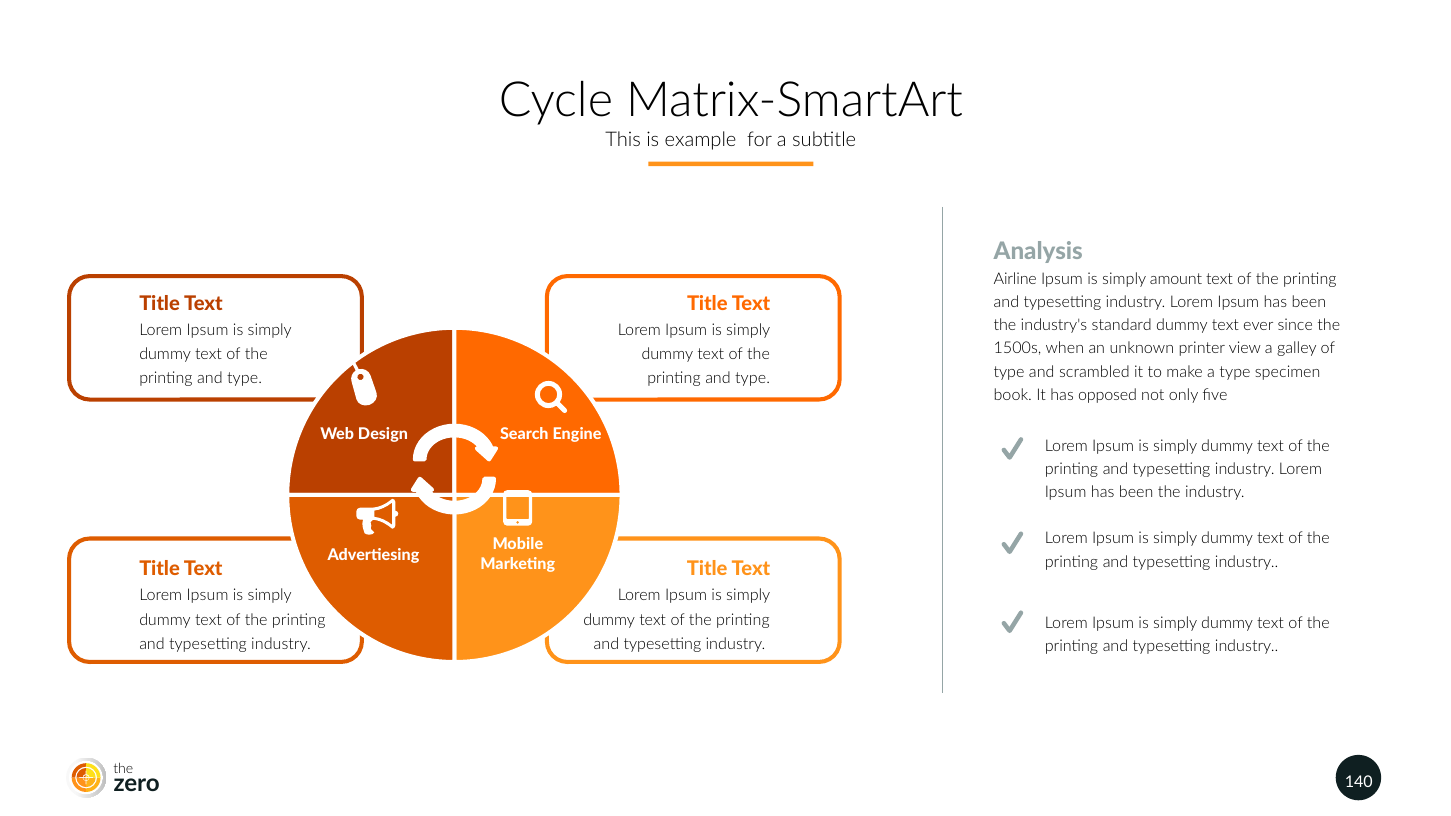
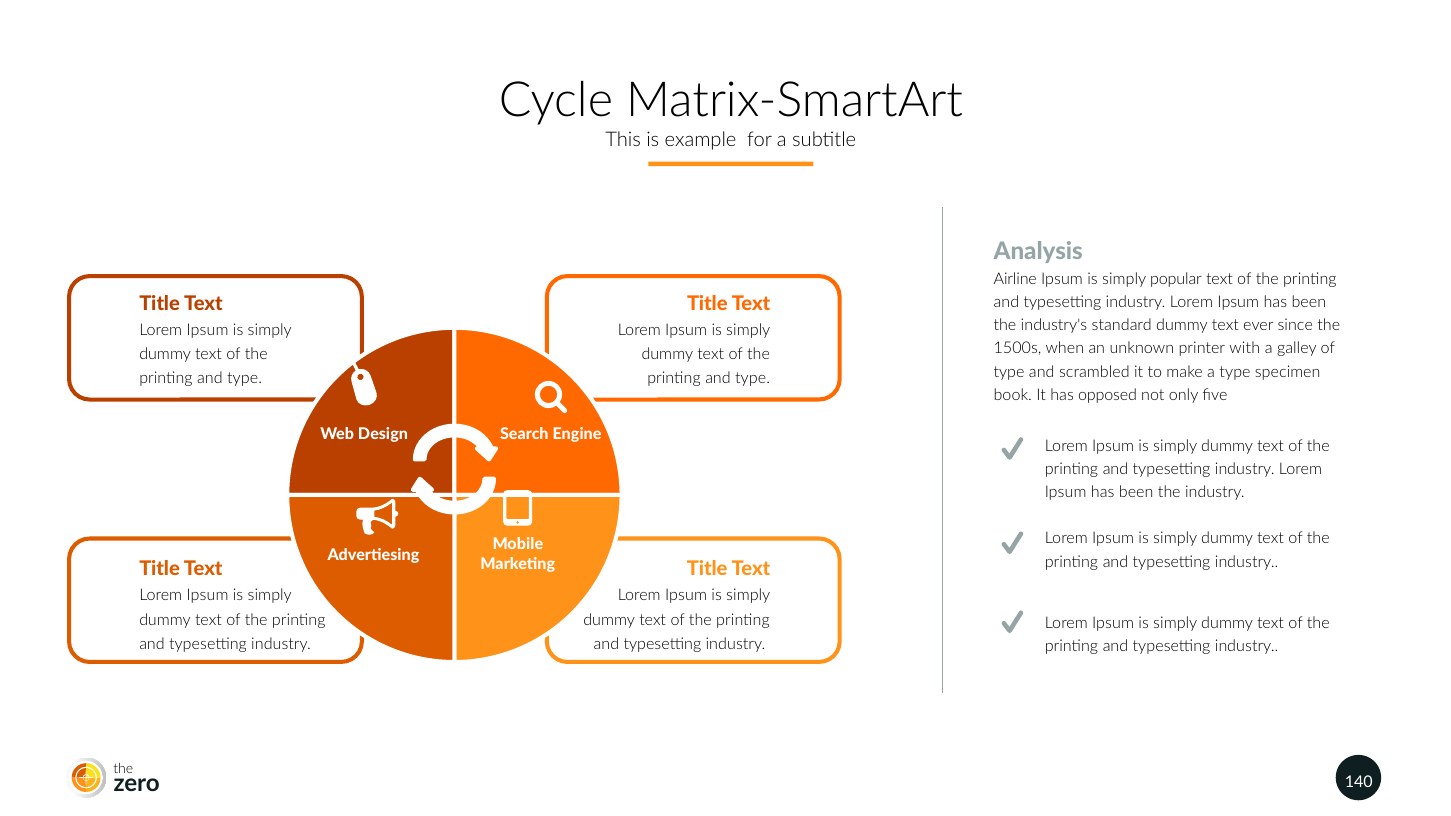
amount: amount -> popular
view: view -> with
